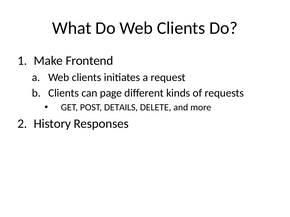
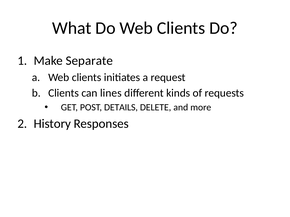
Frontend: Frontend -> Separate
page: page -> lines
